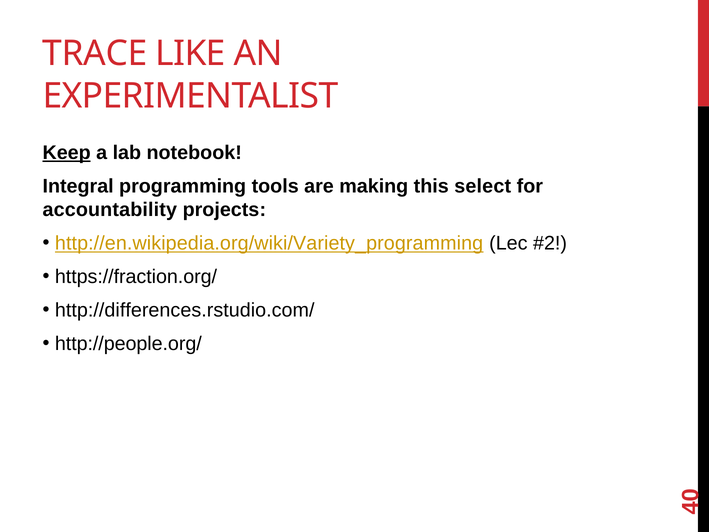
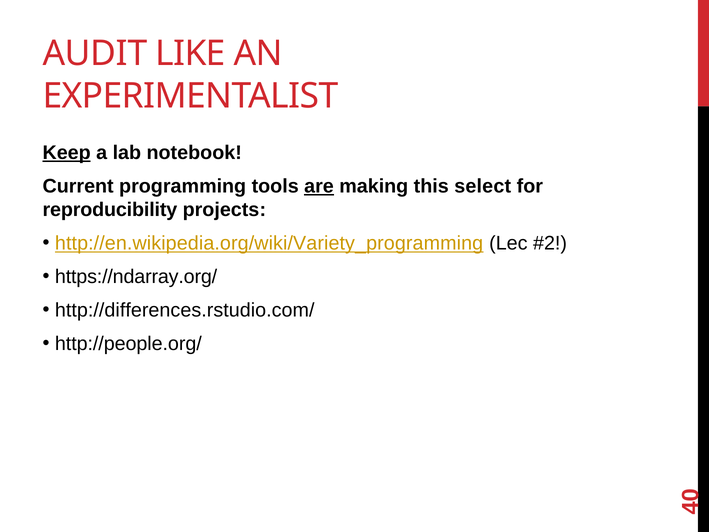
TRACE: TRACE -> AUDIT
Integral: Integral -> Current
are underline: none -> present
accountability: accountability -> reproducibility
https://fraction.org/: https://fraction.org/ -> https://ndarray.org/
